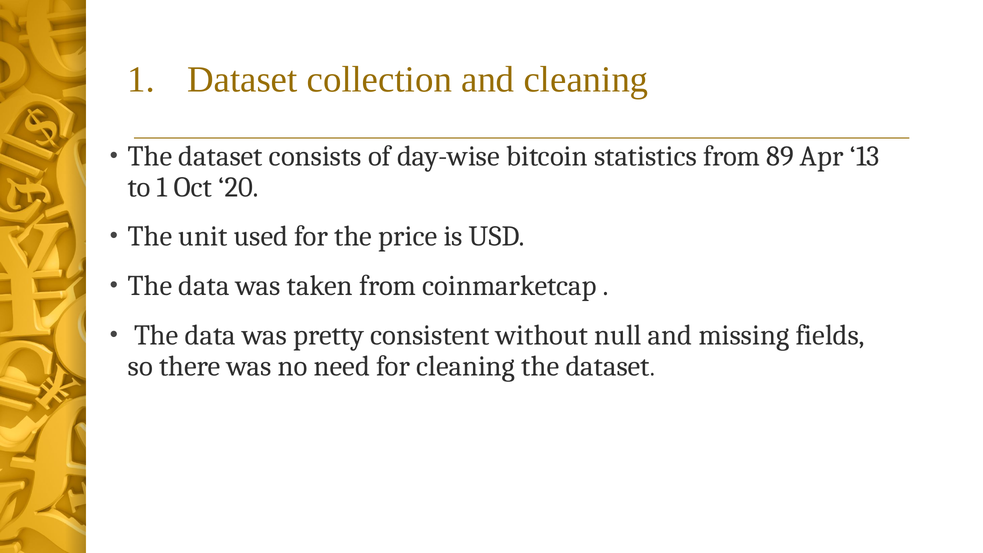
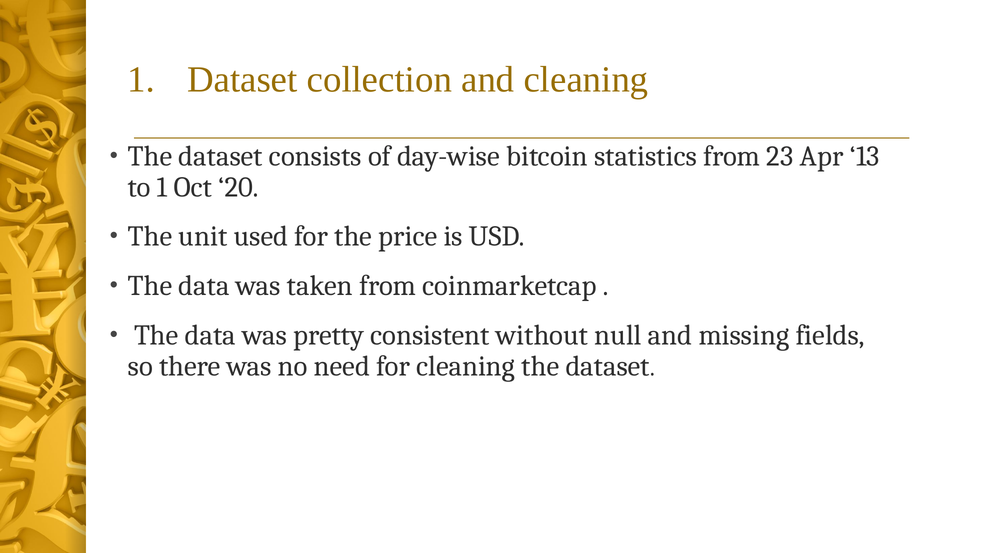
89: 89 -> 23
